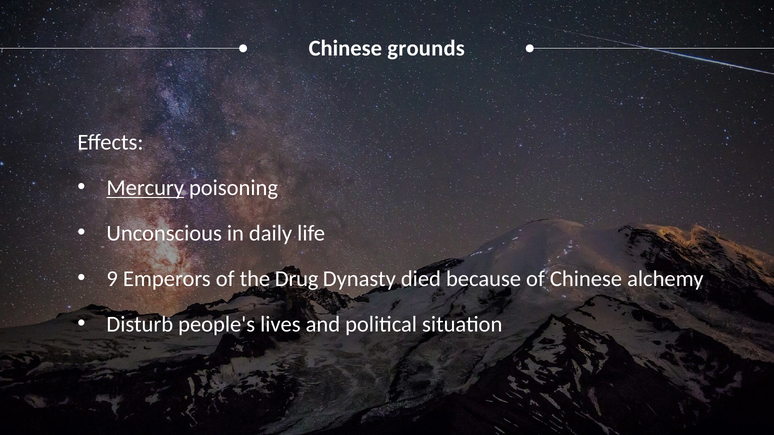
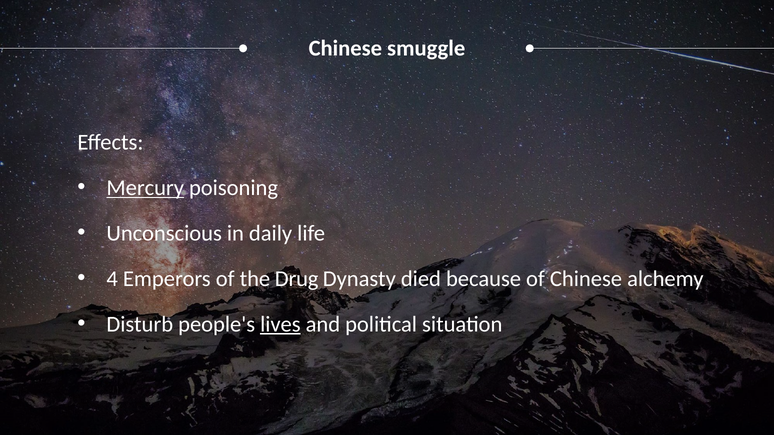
grounds: grounds -> smuggle
9: 9 -> 4
lives underline: none -> present
